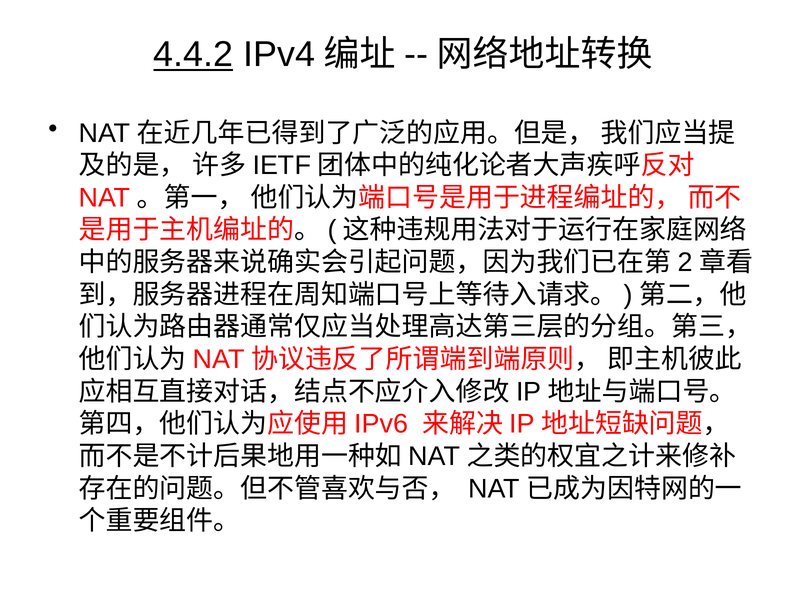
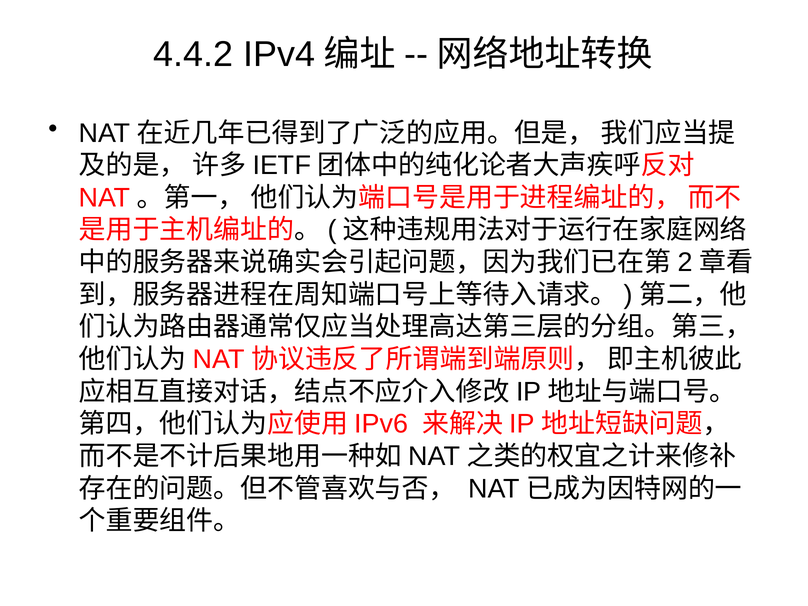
4.4.2 underline: present -> none
